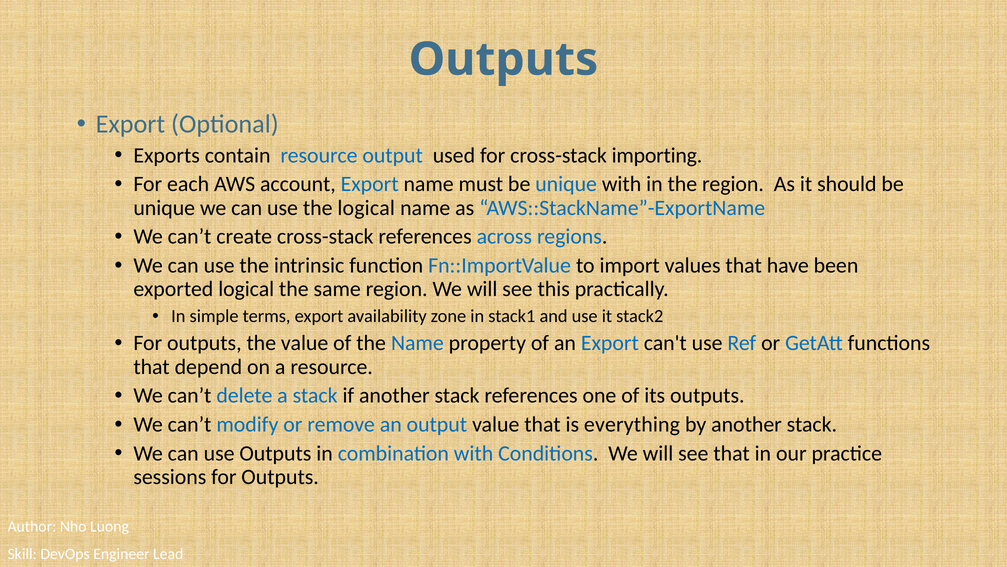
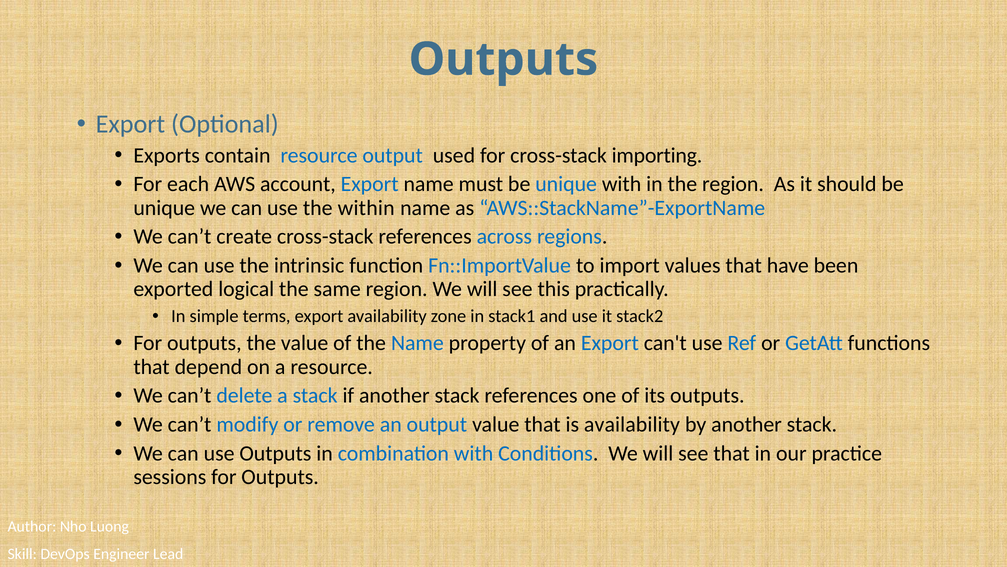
the logical: logical -> within
is everything: everything -> availability
